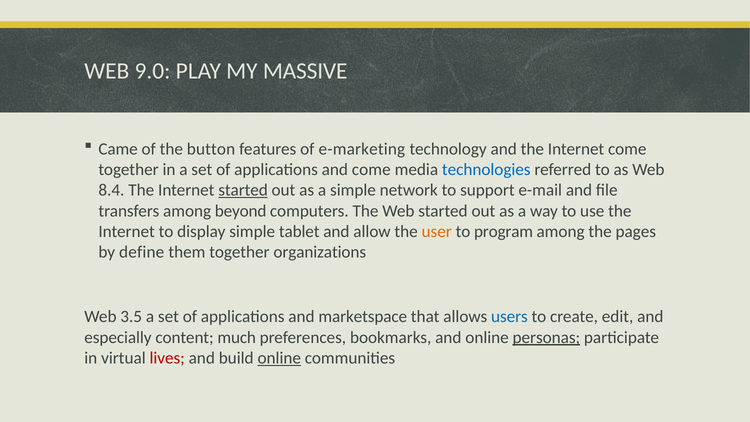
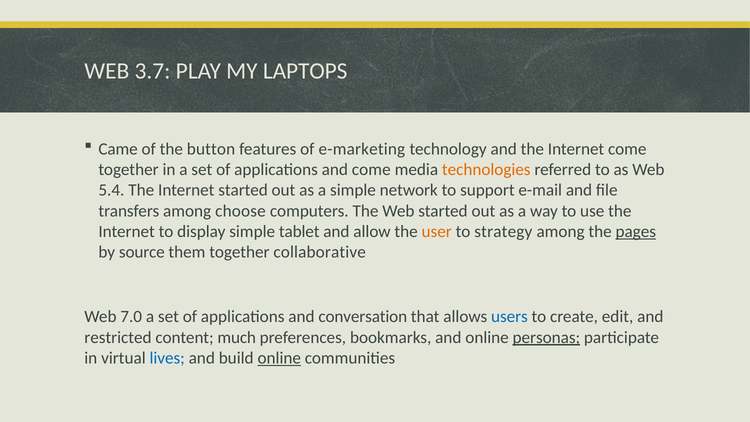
9.0: 9.0 -> 3.7
MASSIVE: MASSIVE -> LAPTOPS
technologies colour: blue -> orange
8.4: 8.4 -> 5.4
started at (243, 190) underline: present -> none
beyond: beyond -> choose
program: program -> strategy
pages underline: none -> present
define: define -> source
organizations: organizations -> collaborative
3.5: 3.5 -> 7.0
marketspace: marketspace -> conversation
especially: especially -> restricted
lives colour: red -> blue
